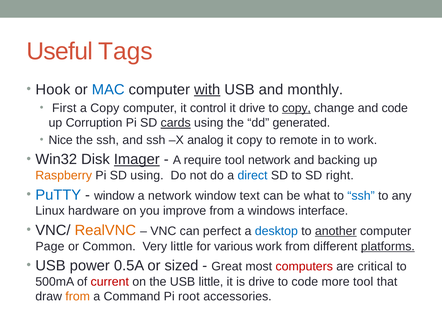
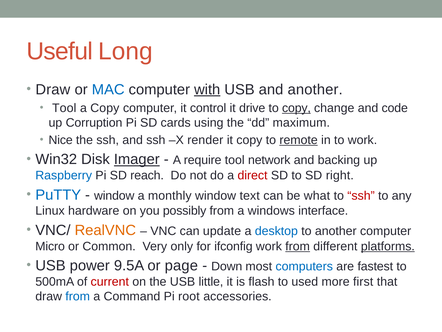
Tags: Tags -> Long
Hook at (53, 89): Hook -> Draw
and monthly: monthly -> another
First at (64, 108): First -> Tool
cards underline: present -> none
generated: generated -> maximum
analog: analog -> render
remote underline: none -> present
Raspberry colour: orange -> blue
SD using: using -> reach
direct colour: blue -> red
a network: network -> monthly
ssh at (361, 195) colour: blue -> red
improve: improve -> possibly
perfect: perfect -> update
another at (336, 231) underline: present -> none
Page: Page -> Micro
Very little: little -> only
various: various -> ifconfig
from at (298, 246) underline: none -> present
0.5A: 0.5A -> 9.5A
sized: sized -> page
Great: Great -> Down
computers colour: red -> blue
critical: critical -> fastest
is drive: drive -> flash
to code: code -> used
more tool: tool -> first
from at (78, 296) colour: orange -> blue
